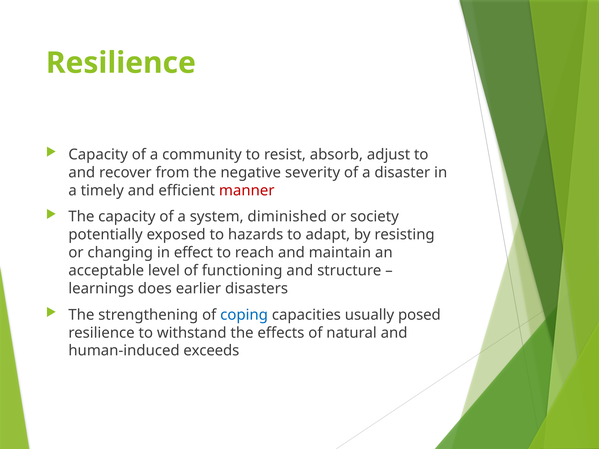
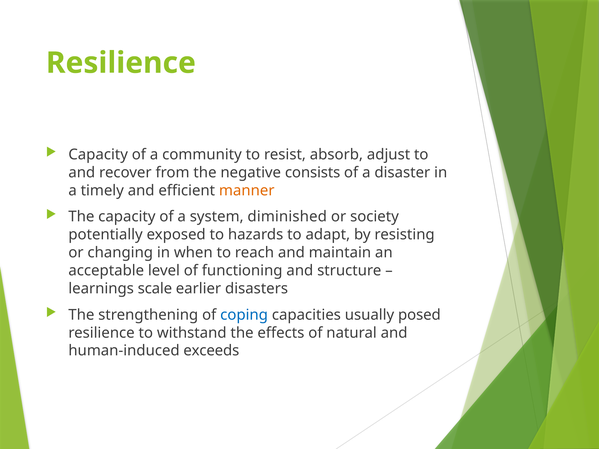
severity: severity -> consists
manner colour: red -> orange
effect: effect -> when
does: does -> scale
